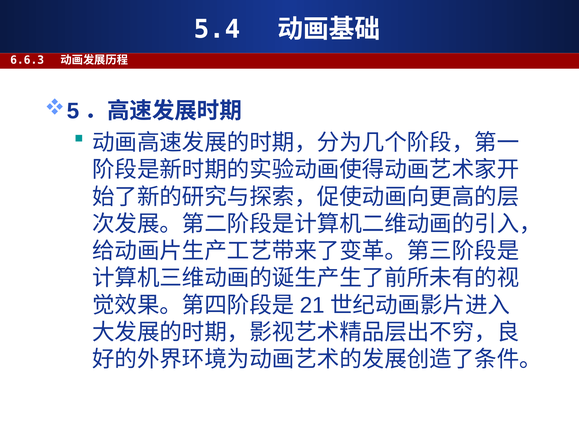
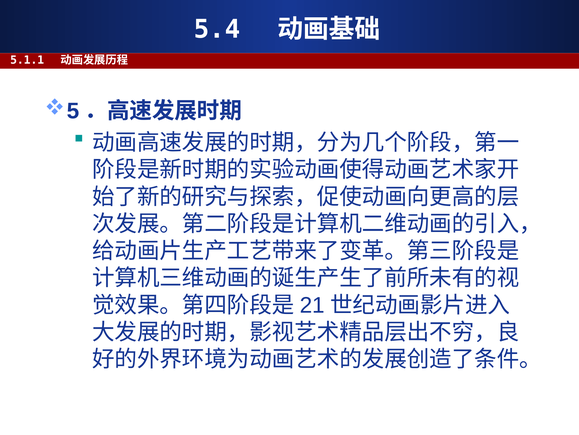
6.6.3: 6.6.3 -> 5.1.1
